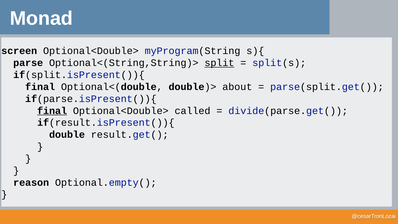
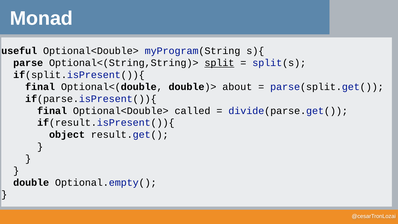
screen: screen -> useful
final at (52, 111) underline: present -> none
double: double -> object
reason: reason -> double
